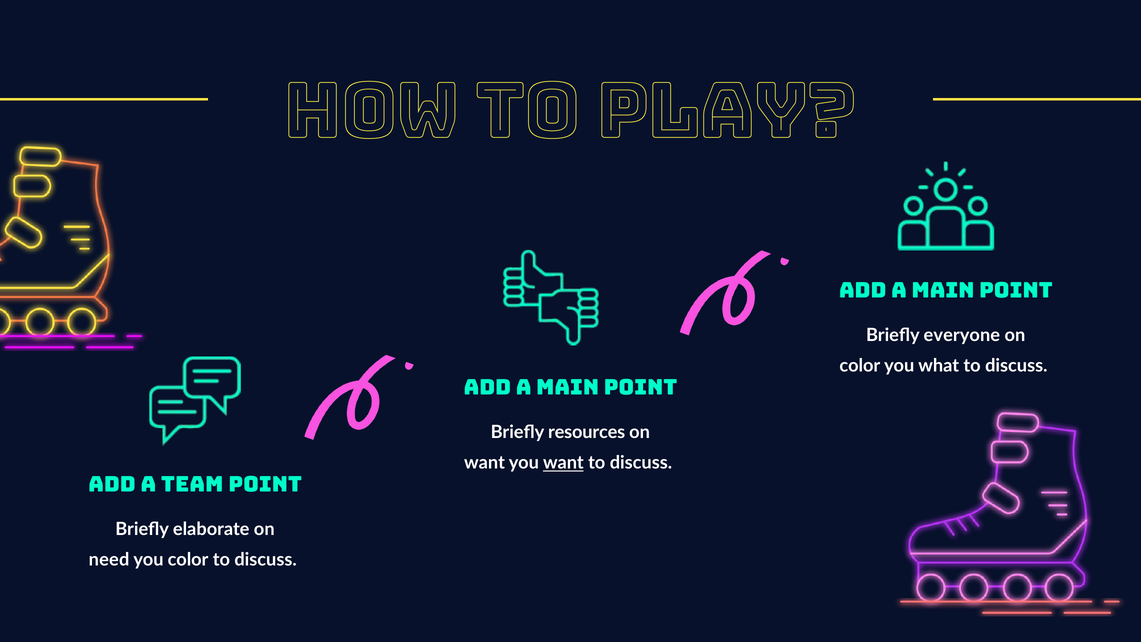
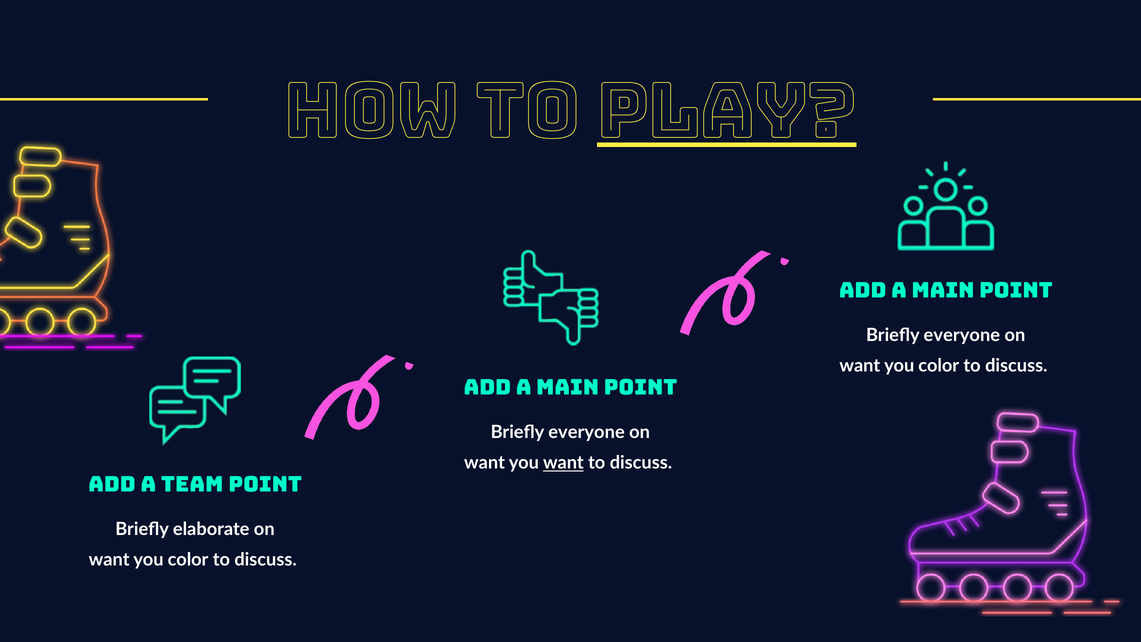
Play underline: none -> present
color at (860, 366): color -> want
what at (939, 366): what -> color
resources at (587, 432): resources -> everyone
need at (109, 560): need -> want
